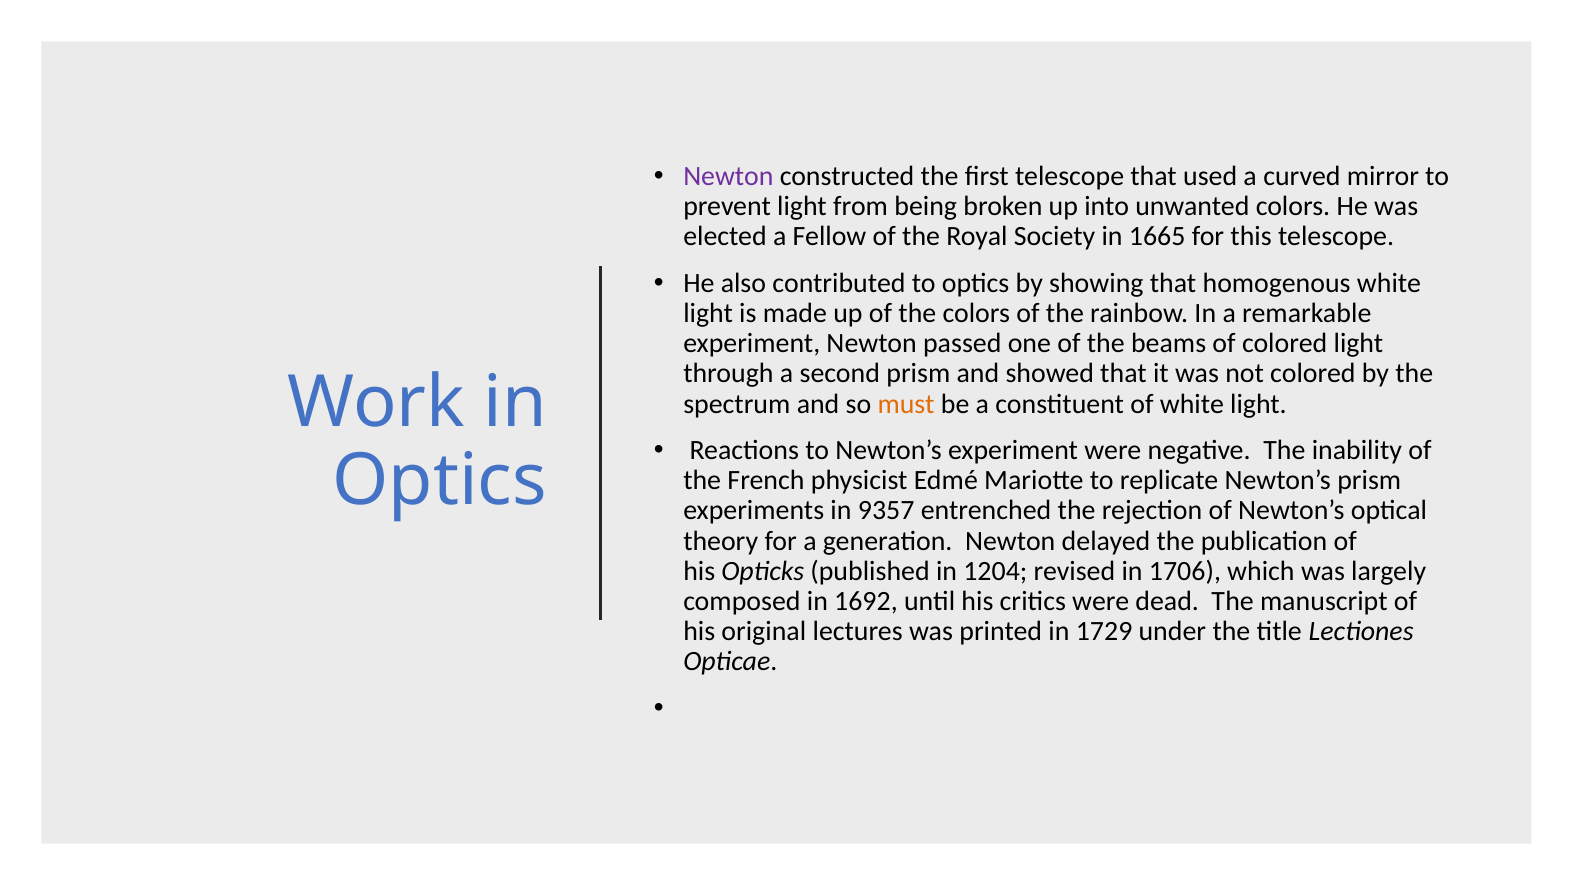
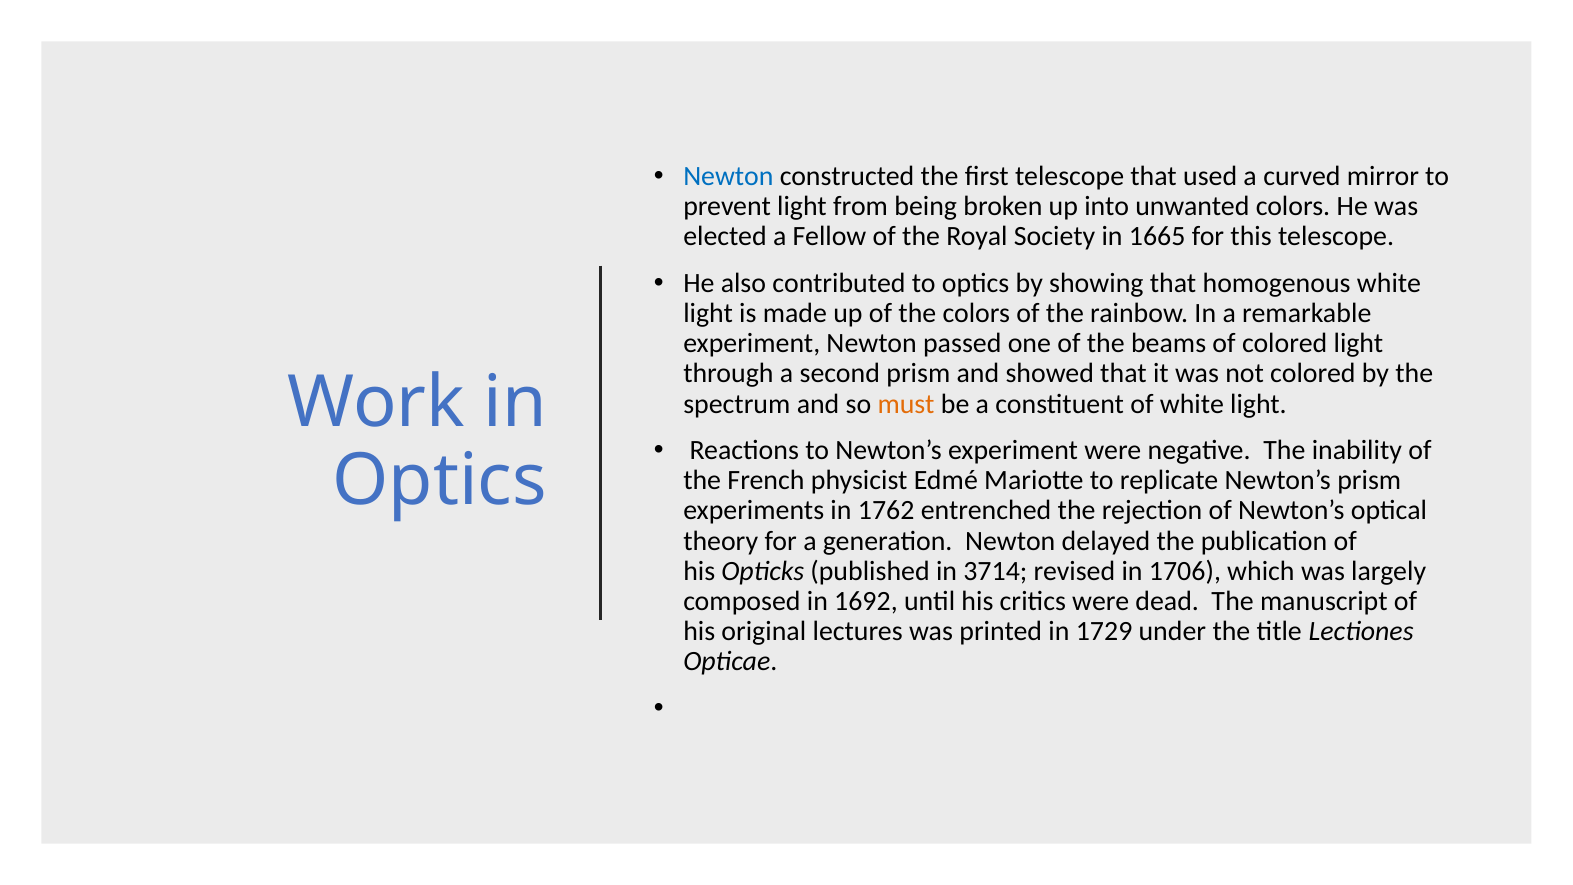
Newton at (728, 176) colour: purple -> blue
9357: 9357 -> 1762
1204: 1204 -> 3714
